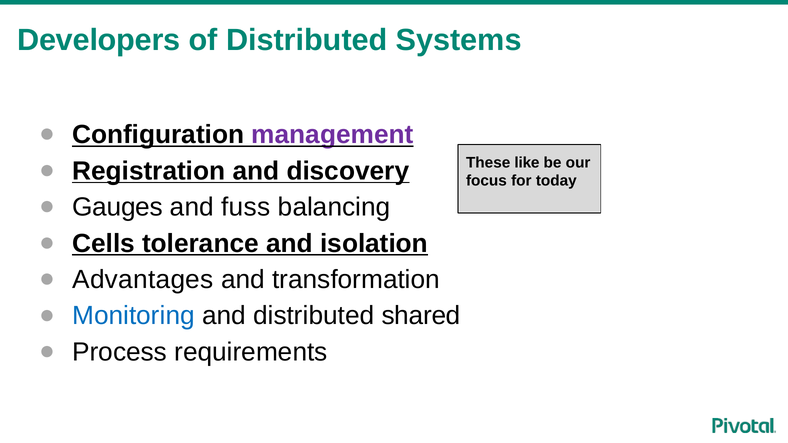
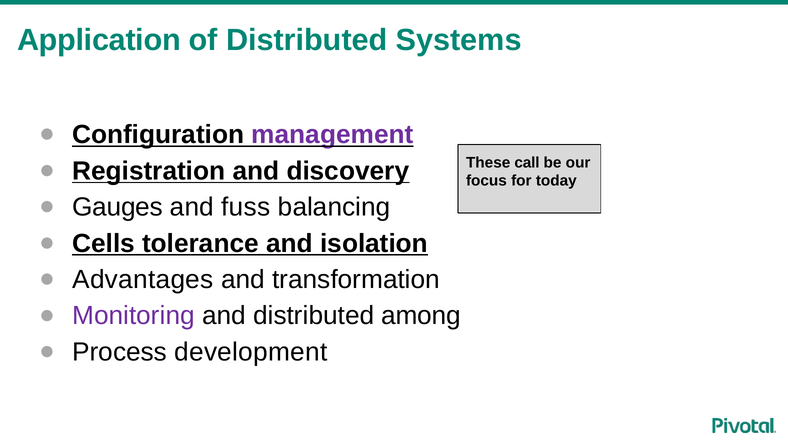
Developers: Developers -> Application
like: like -> call
Monitoring colour: blue -> purple
shared: shared -> among
requirements: requirements -> development
